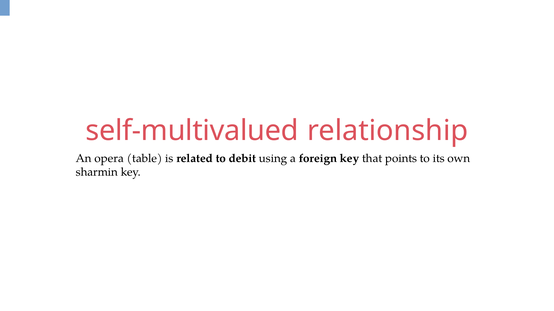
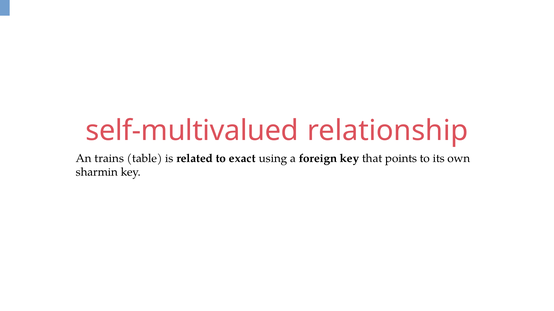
opera: opera -> trains
debit: debit -> exact
